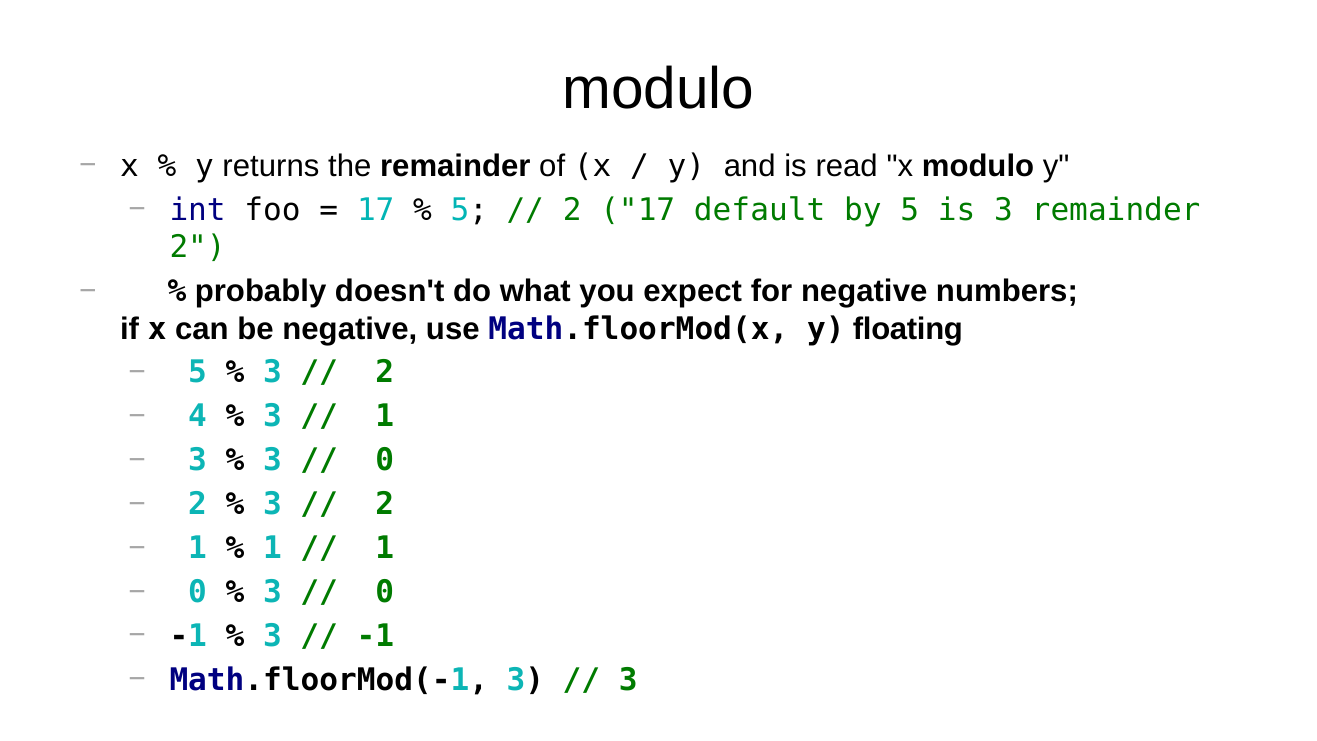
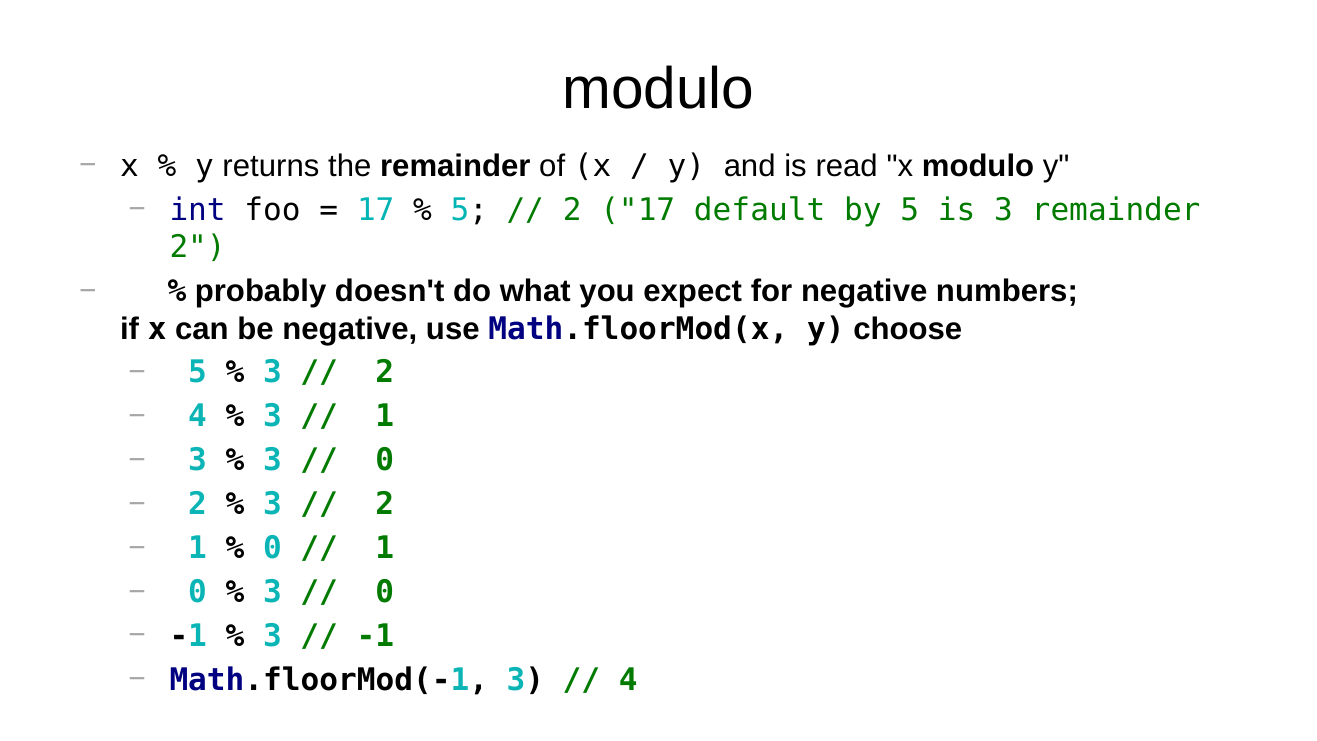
floating: floating -> choose
1 at (272, 548): 1 -> 0
3 at (628, 680): 3 -> 4
